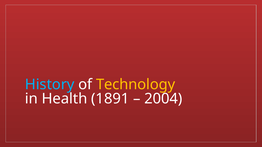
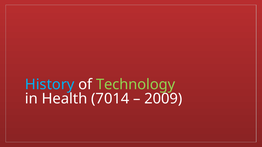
Technology colour: yellow -> light green
1891: 1891 -> 7014
2004: 2004 -> 2009
